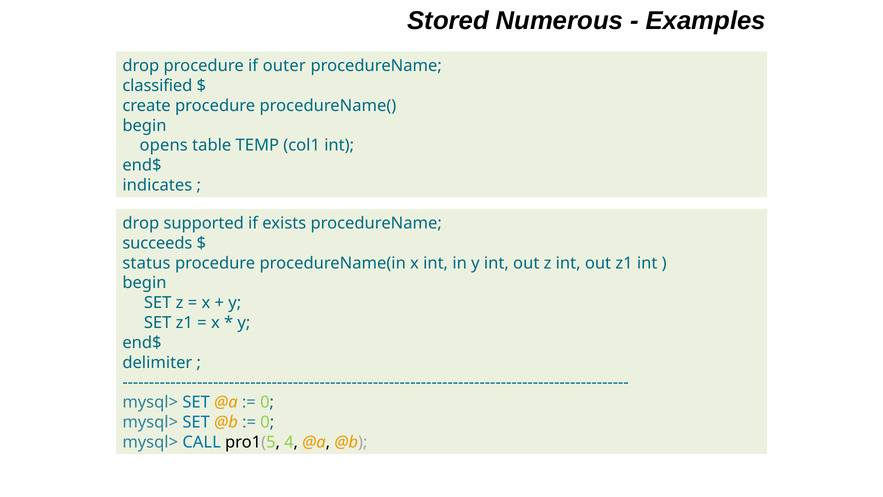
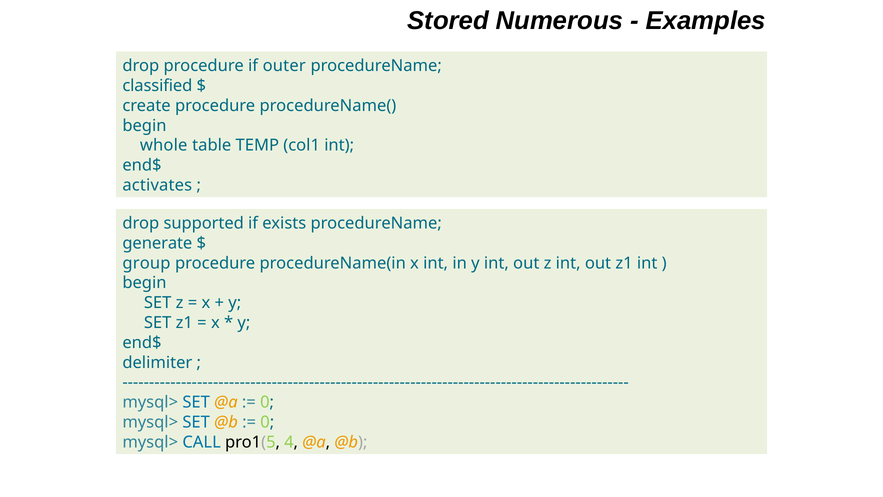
opens: opens -> whole
indicates: indicates -> activates
succeeds: succeeds -> generate
status: status -> group
